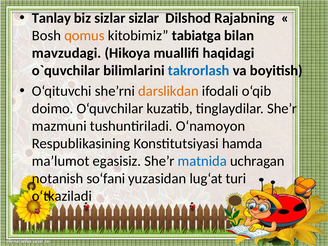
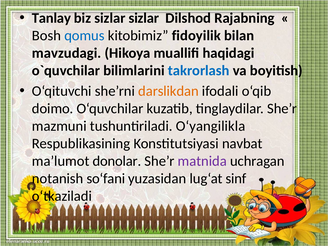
qomus colour: orange -> blue
tabiatga: tabiatga -> fidoyilik
O‘namoyon: O‘namoyon -> O‘yangilikla
hamda: hamda -> navbat
egasisiz: egasisiz -> donolar
matnida colour: blue -> purple
turi: turi -> sinf
